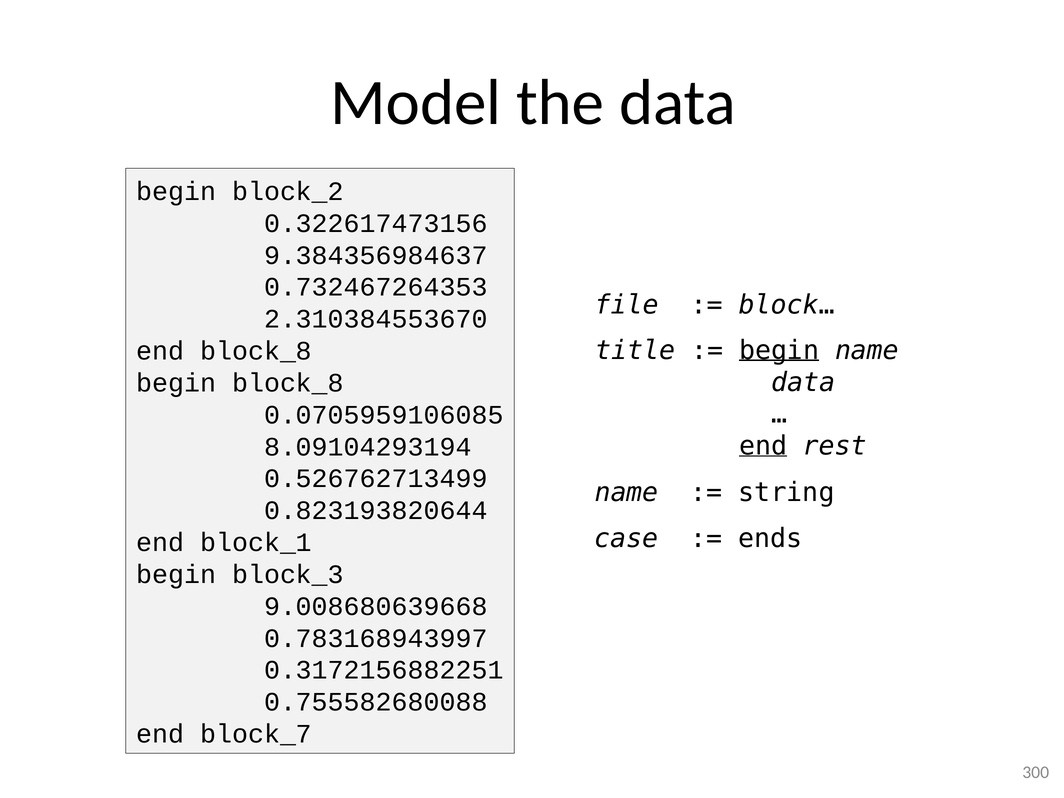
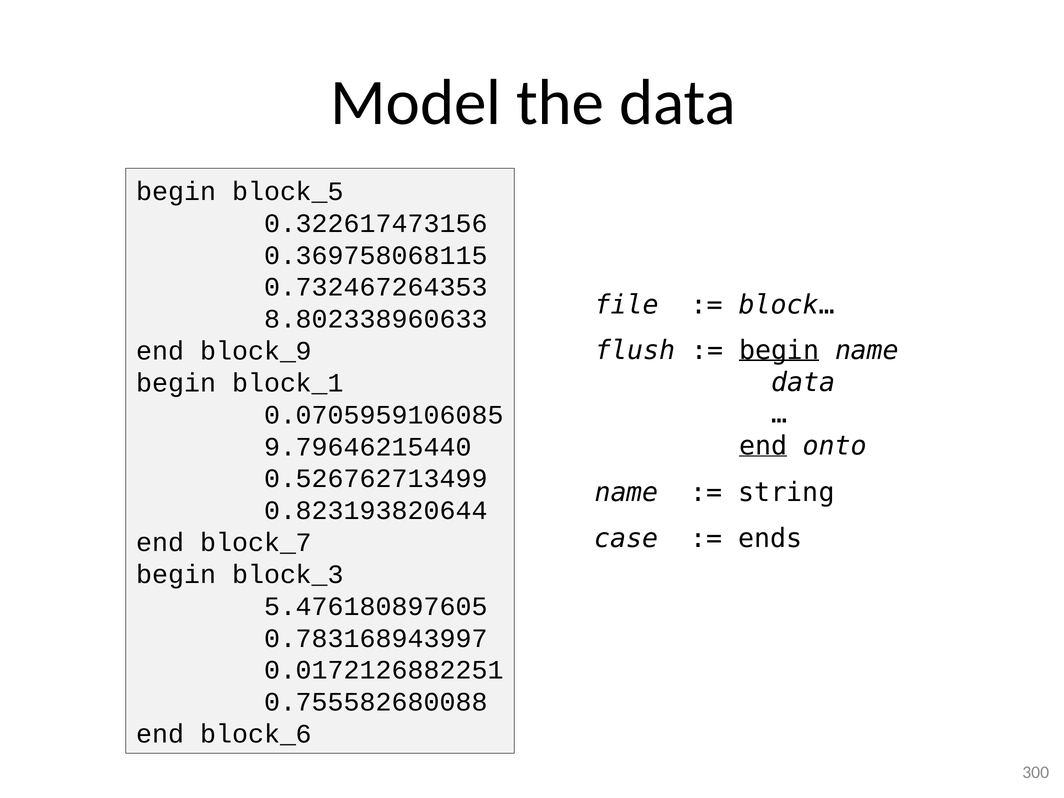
block_2: block_2 -> block_5
9.384356984637: 9.384356984637 -> 0.369758068115
2.310384553670: 2.310384553670 -> 8.802338960633
title: title -> flush
end block_8: block_8 -> block_9
begin block_8: block_8 -> block_1
rest: rest -> onto
8.09104293194: 8.09104293194 -> 9.79646215440
block_1: block_1 -> block_7
9.008680639668: 9.008680639668 -> 5.476180897605
0.3172156882251: 0.3172156882251 -> 0.0172126882251
block_7: block_7 -> block_6
